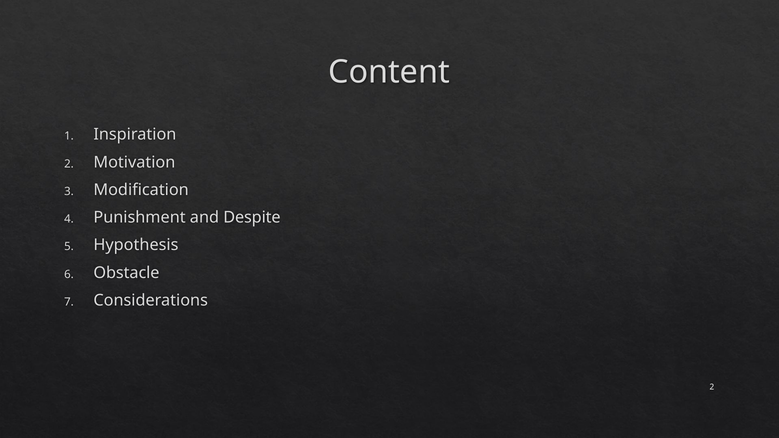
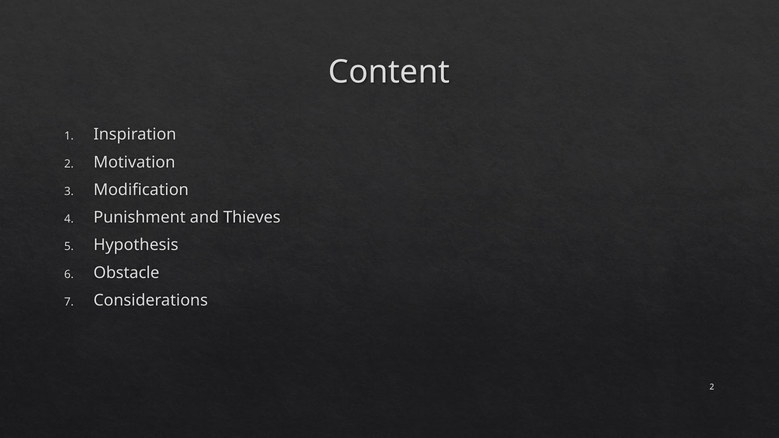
Despite: Despite -> Thieves
